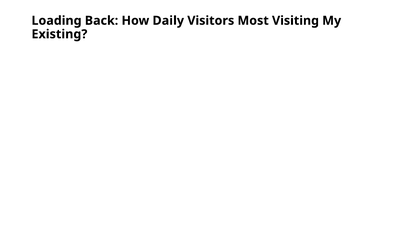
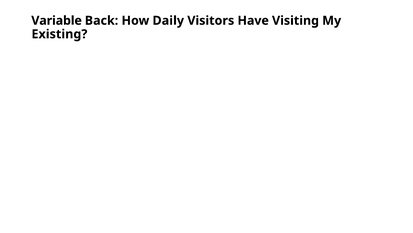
Loading: Loading -> Variable
Most: Most -> Have
